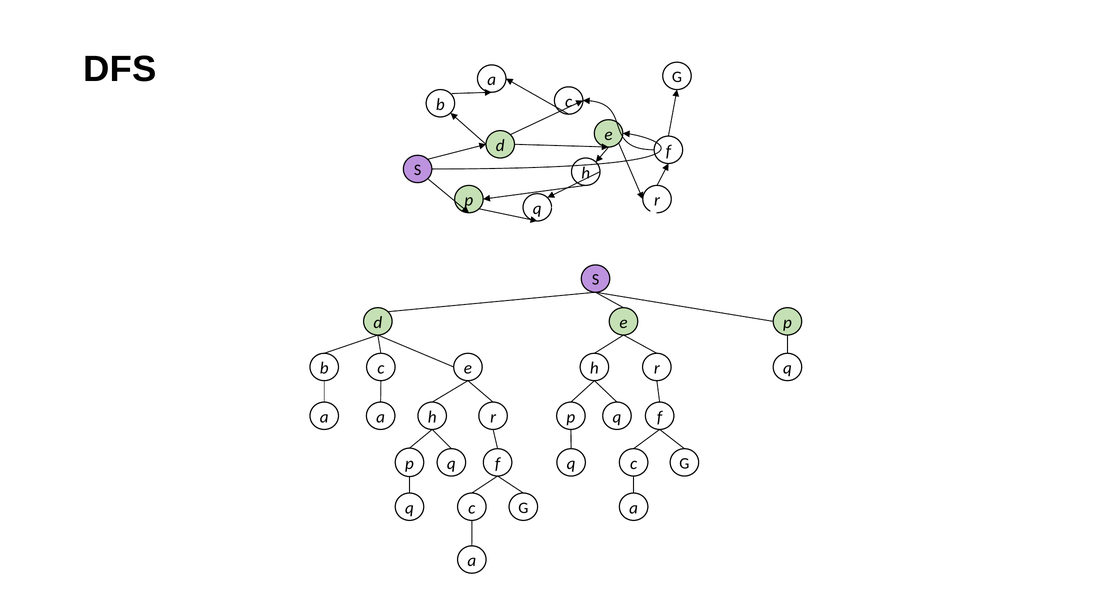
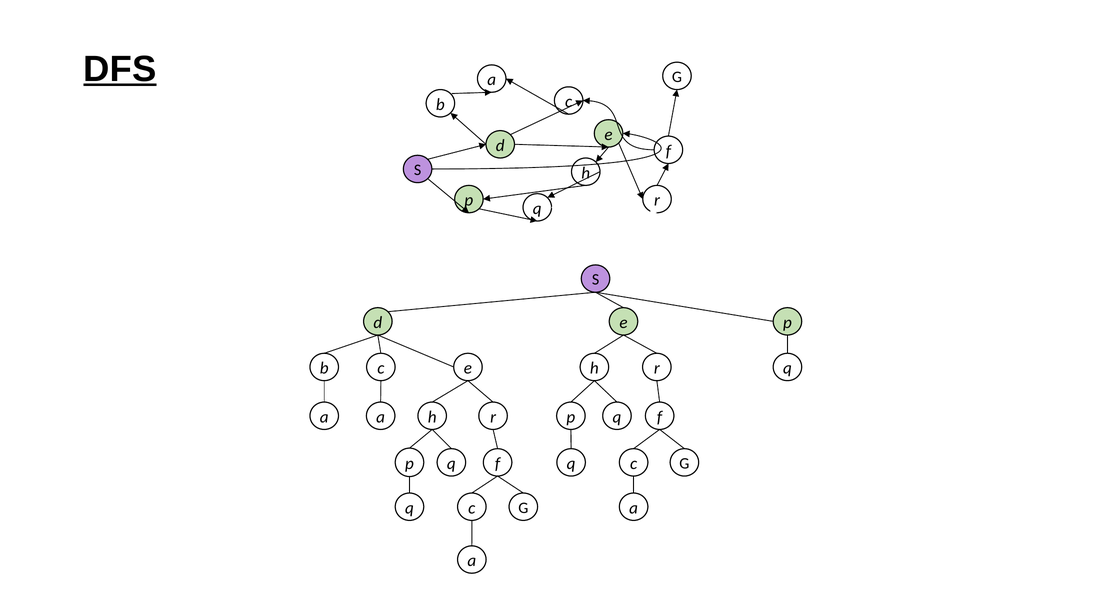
DFS underline: none -> present
